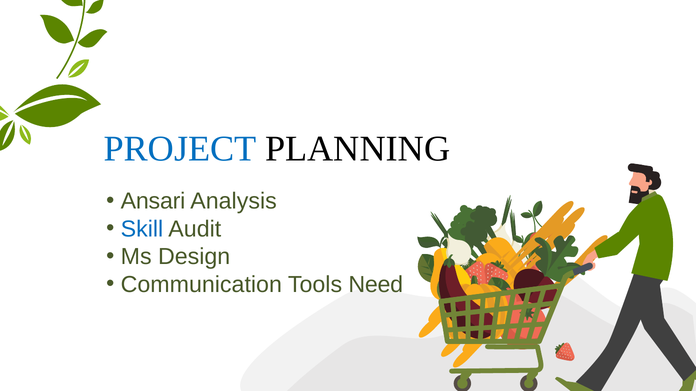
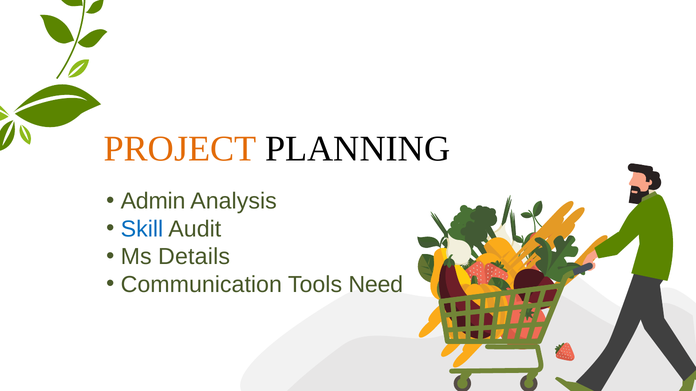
PROJECT colour: blue -> orange
Ansari: Ansari -> Admin
Design: Design -> Details
